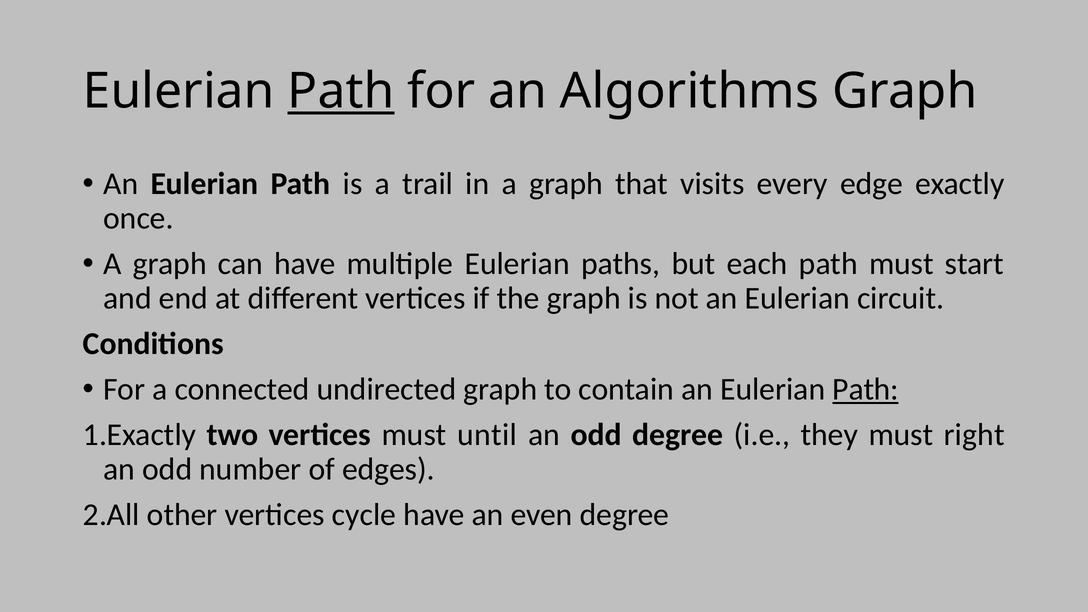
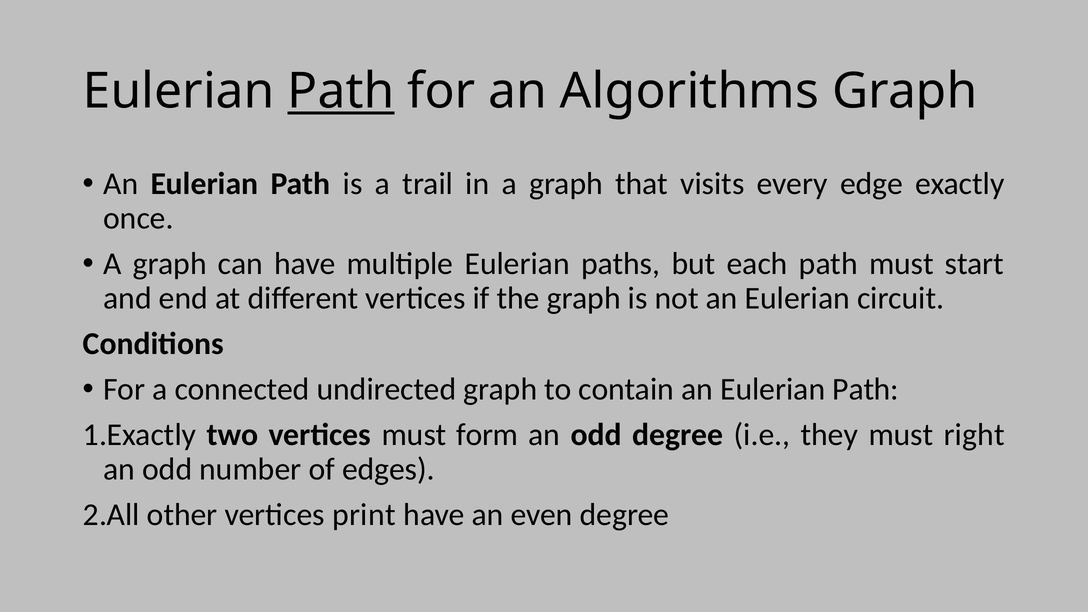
Path at (866, 389) underline: present -> none
until: until -> form
cycle: cycle -> print
